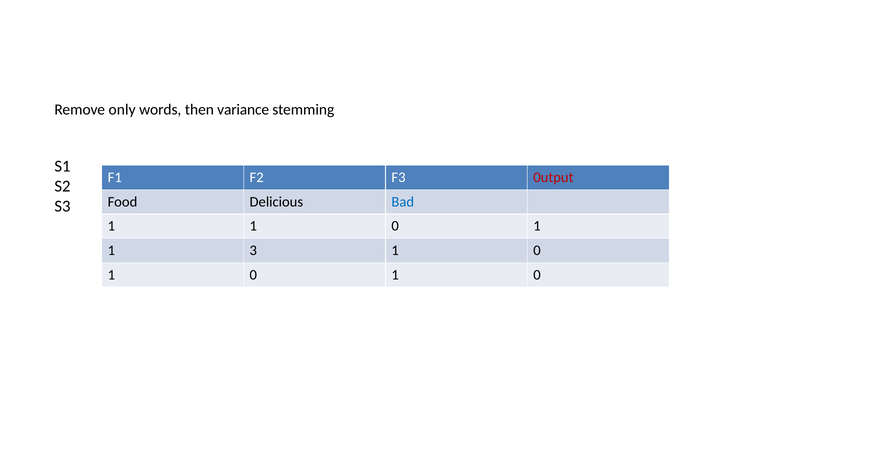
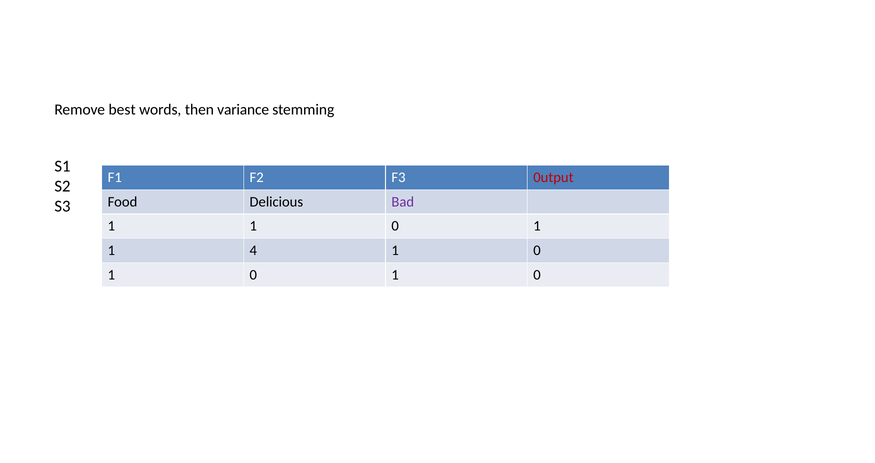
only: only -> best
Bad colour: blue -> purple
3: 3 -> 4
